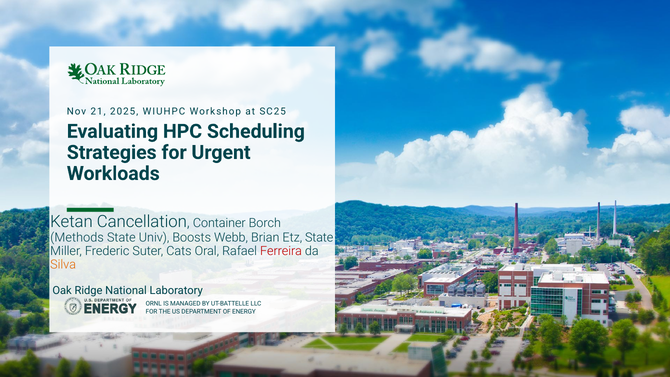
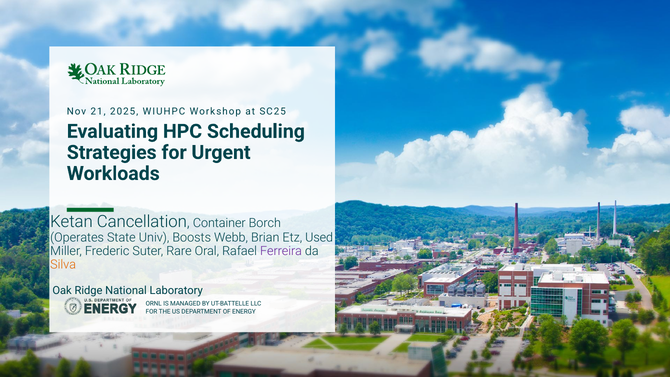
Methods: Methods -> Operates
Etz State: State -> Used
Cats: Cats -> Rare
Ferreira colour: red -> purple
